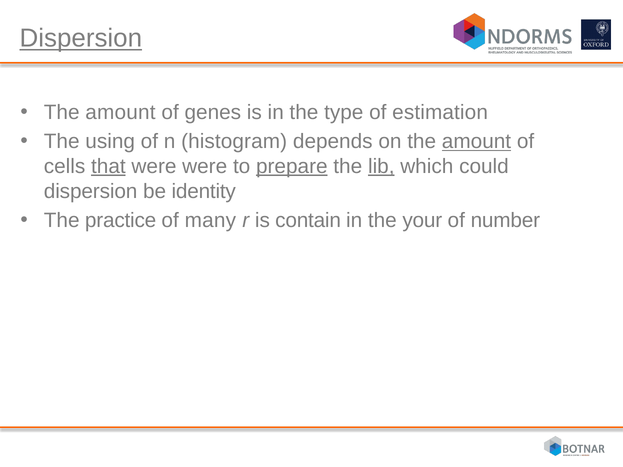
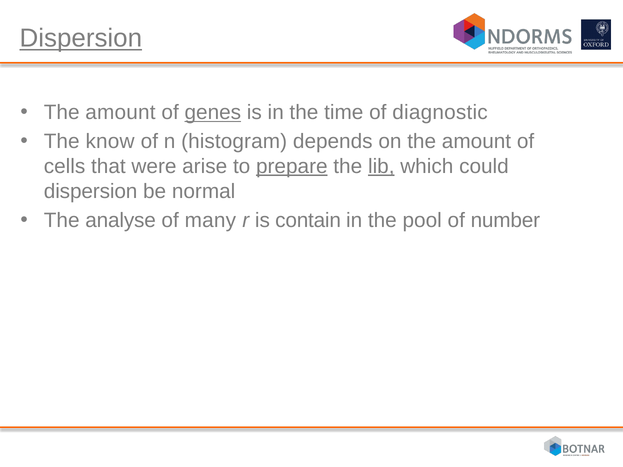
genes underline: none -> present
type: type -> time
estimation: estimation -> diagnostic
using: using -> know
amount at (476, 142) underline: present -> none
that underline: present -> none
were were: were -> arise
identity: identity -> normal
practice: practice -> analyse
your: your -> pool
